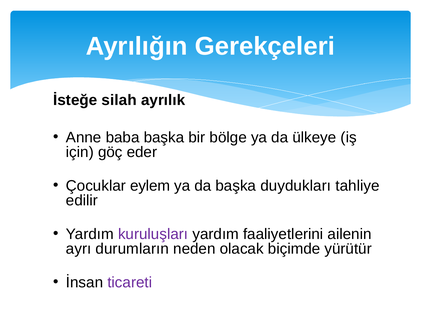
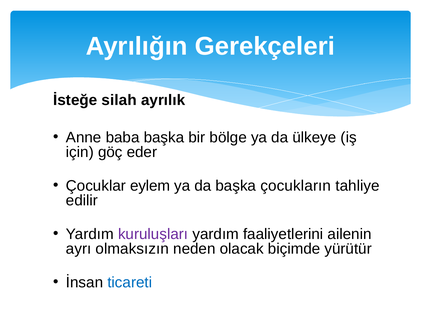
duydukları: duydukları -> çocukların
durumların: durumların -> olmaksızın
ticareti colour: purple -> blue
